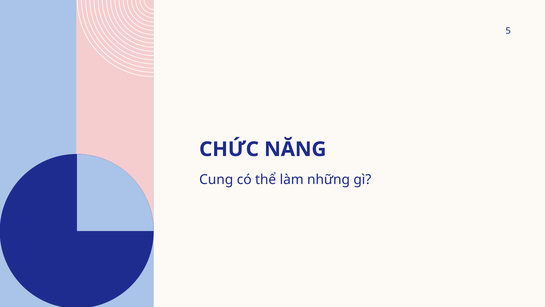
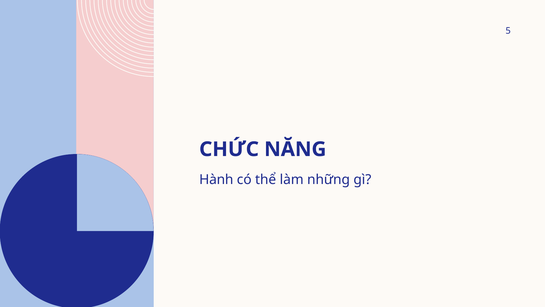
Cung: Cung -> Hành
